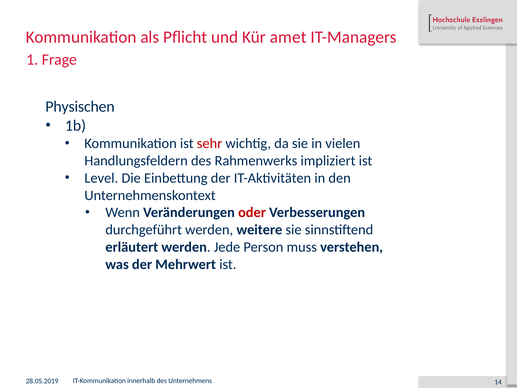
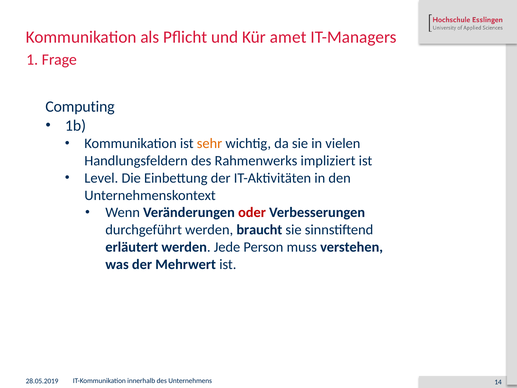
Physischen: Physischen -> Computing
sehr colour: red -> orange
weitere: weitere -> braucht
